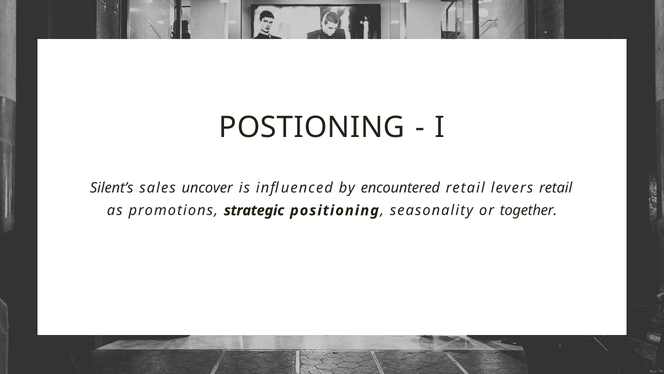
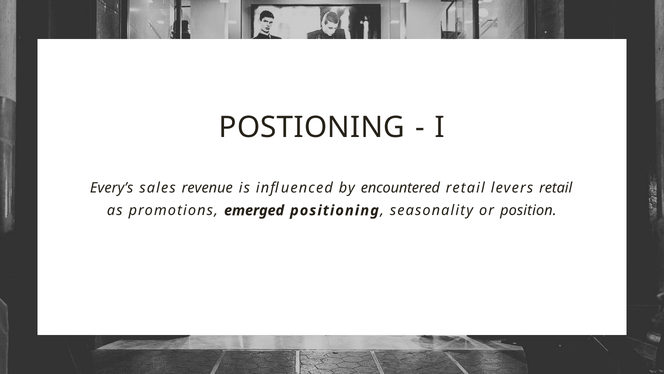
Silent’s: Silent’s -> Every’s
uncover: uncover -> revenue
strategic: strategic -> emerged
together: together -> position
